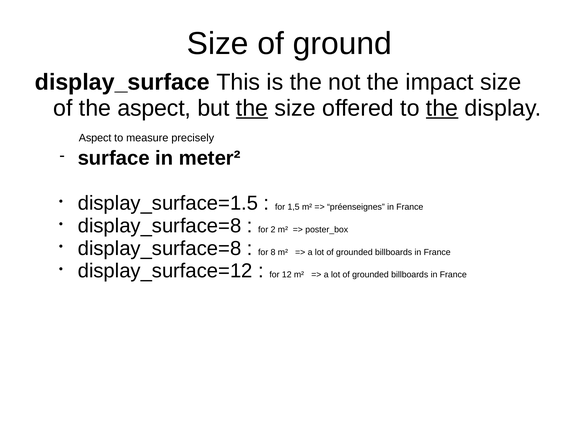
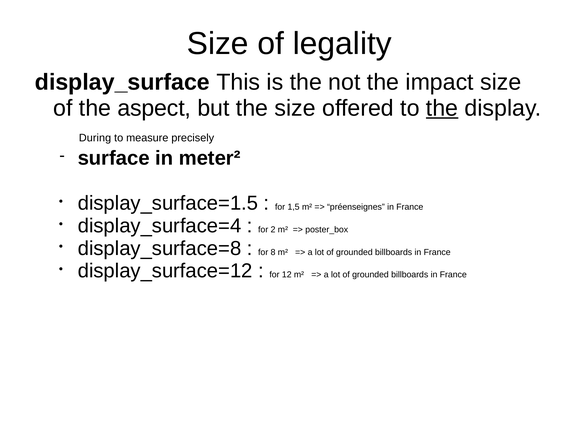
ground: ground -> legality
the at (252, 108) underline: present -> none
Aspect at (95, 138): Aspect -> During
display_surface=8 at (160, 226): display_surface=8 -> display_surface=4
